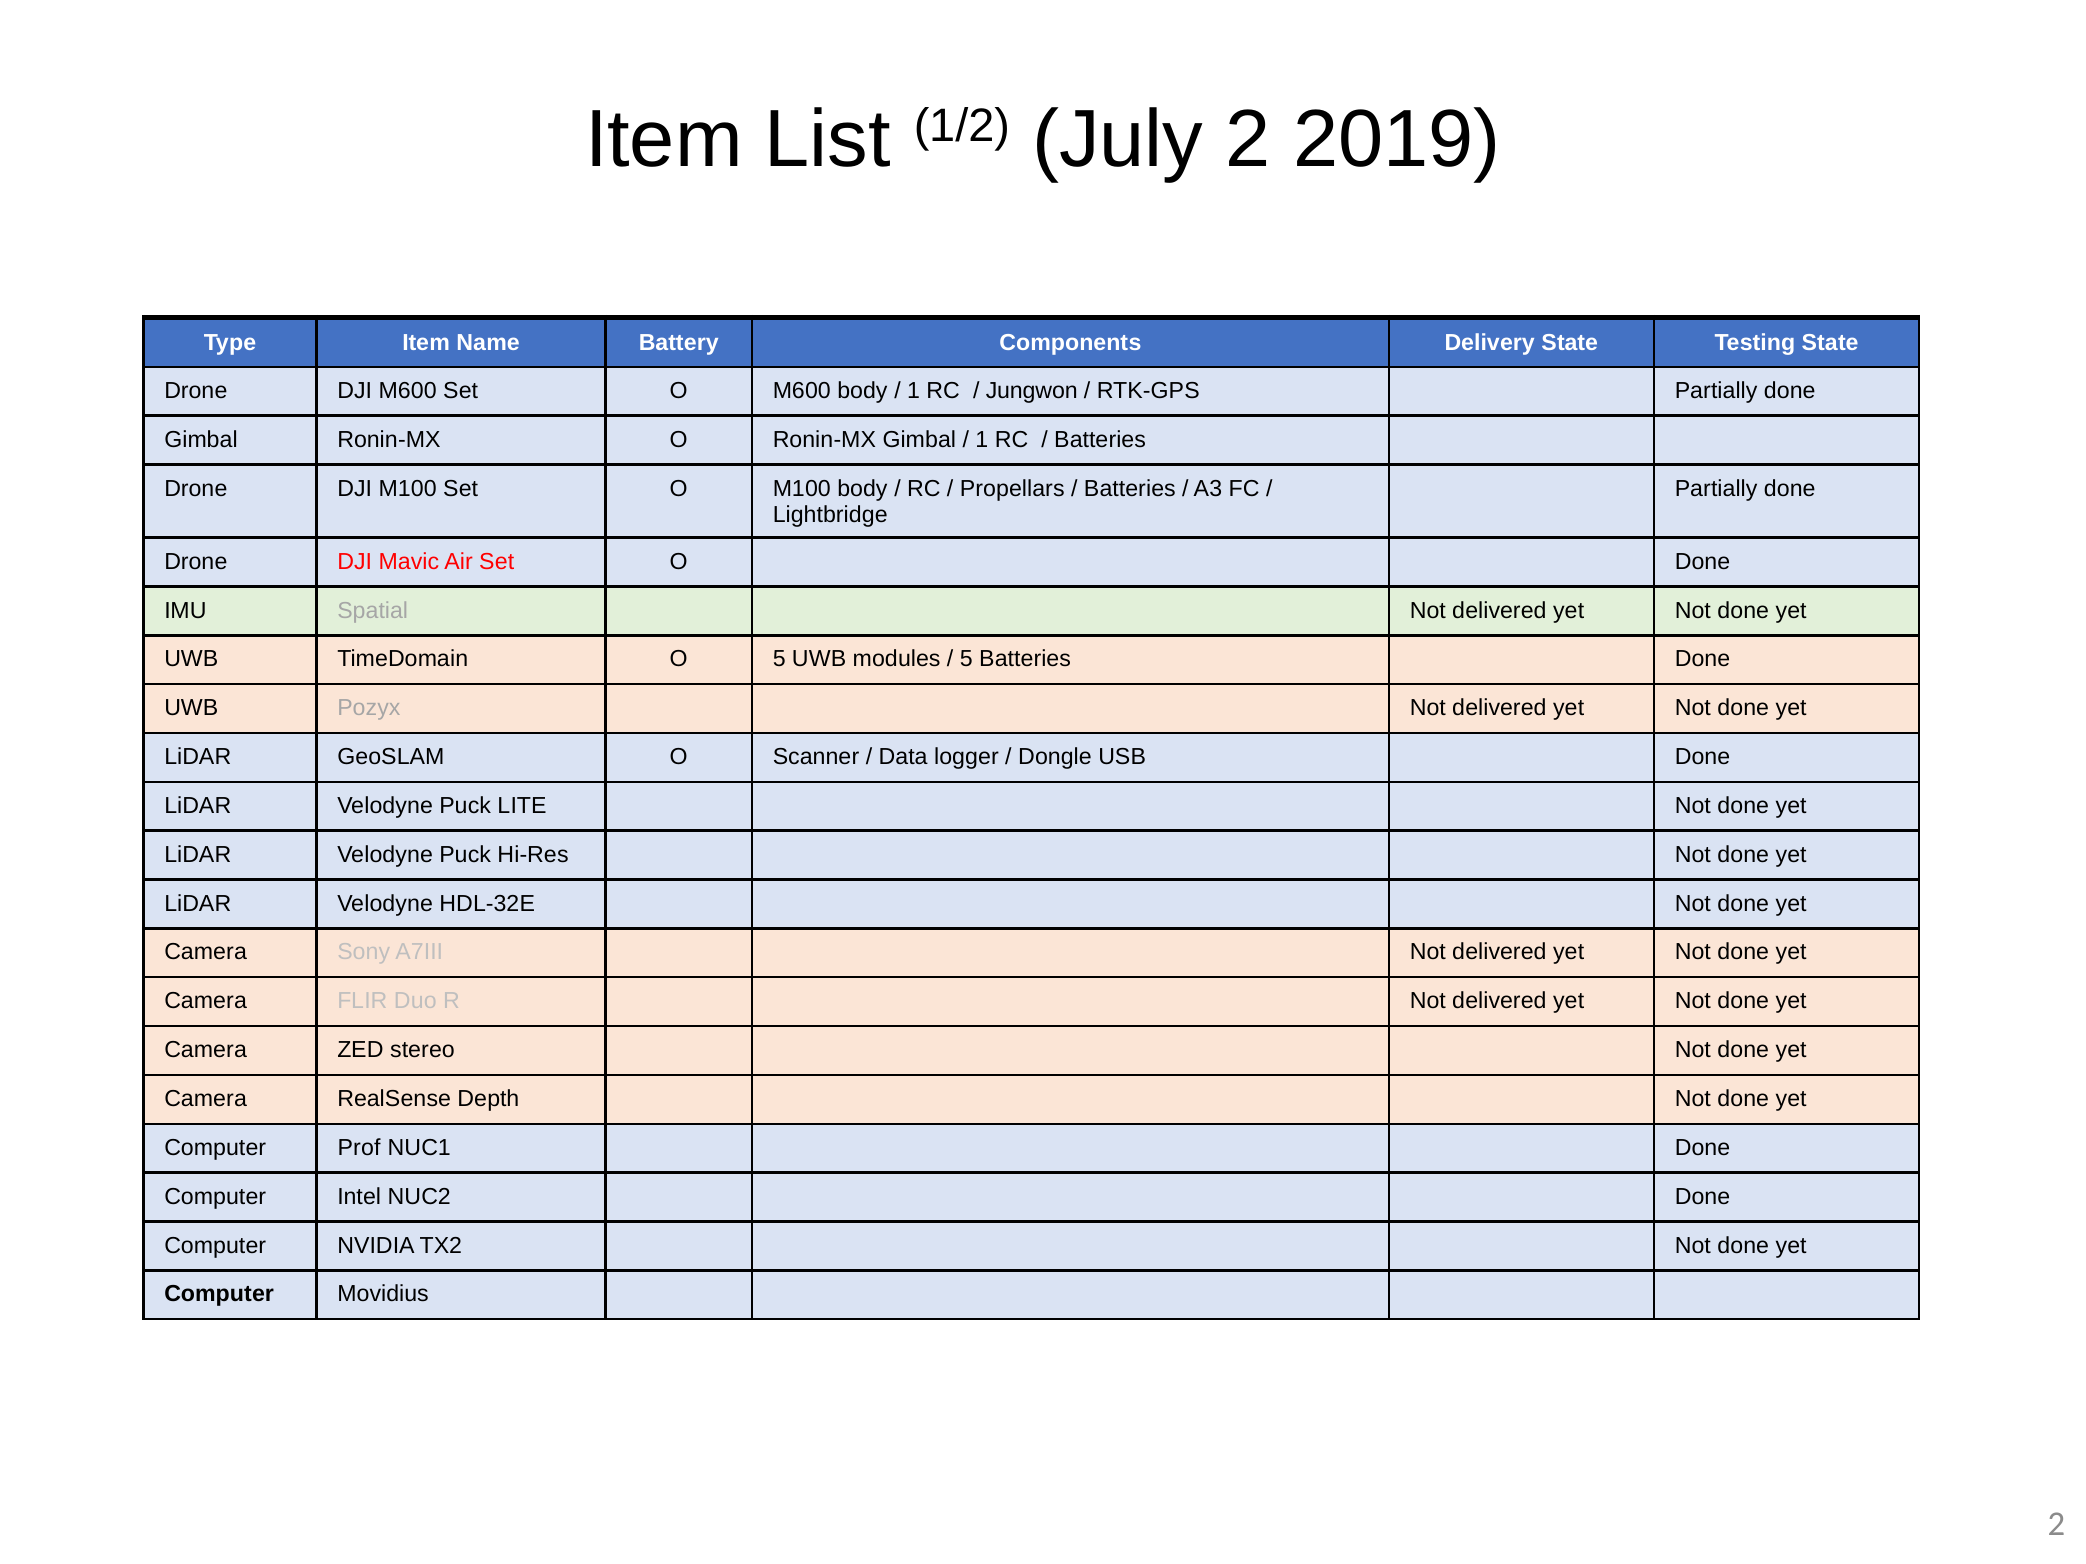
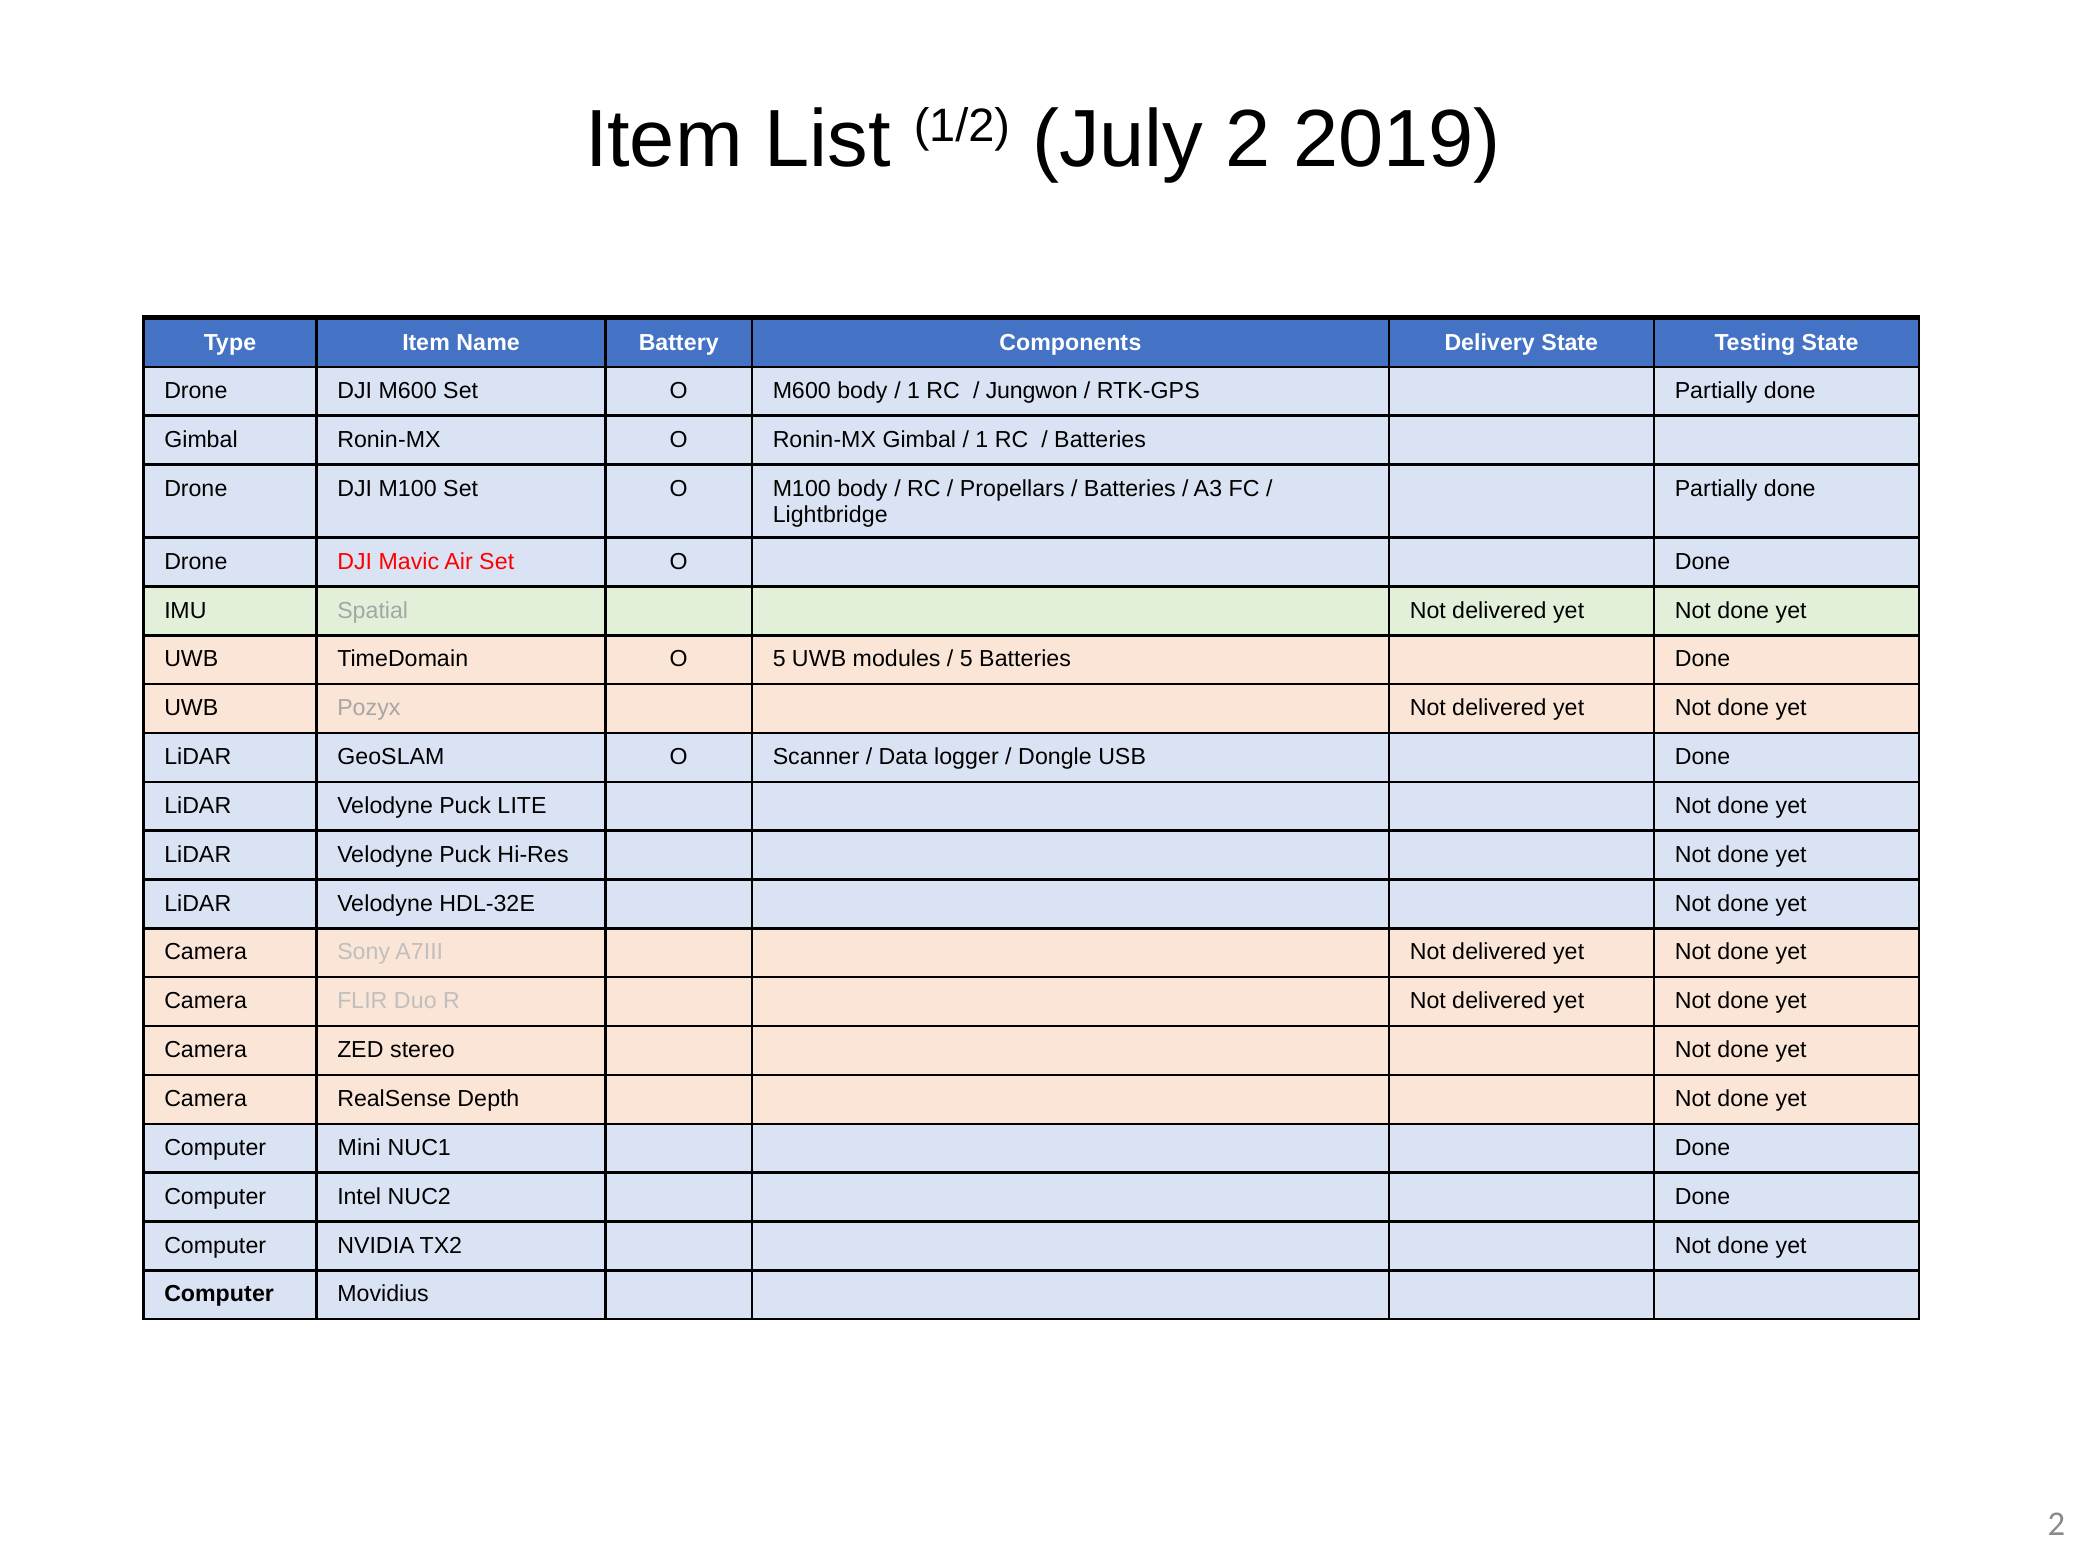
Prof: Prof -> Mini
